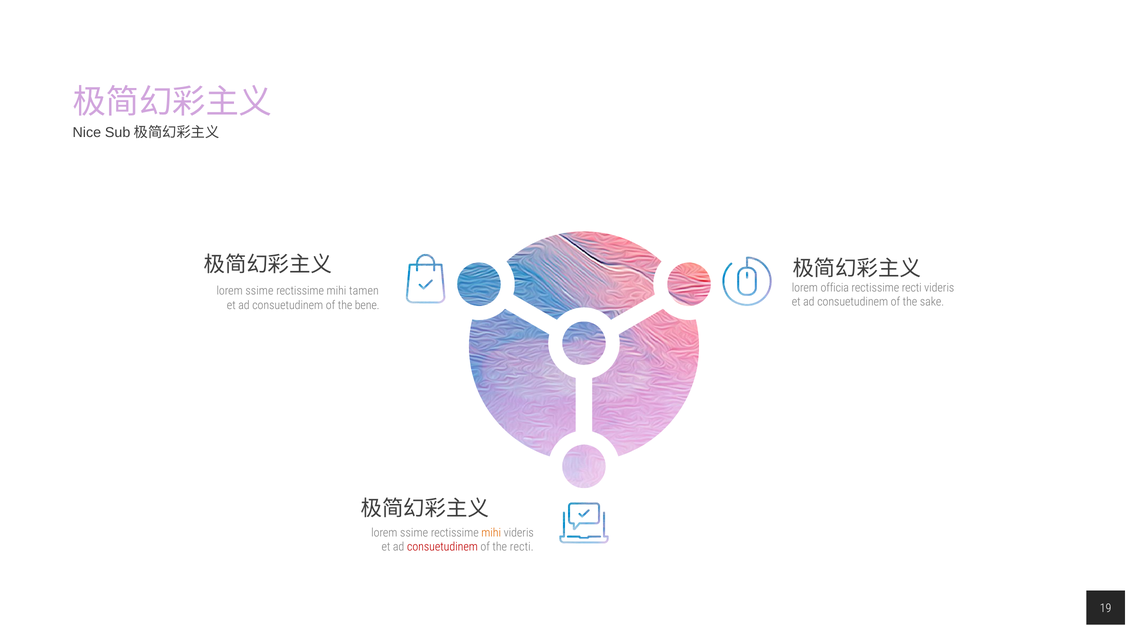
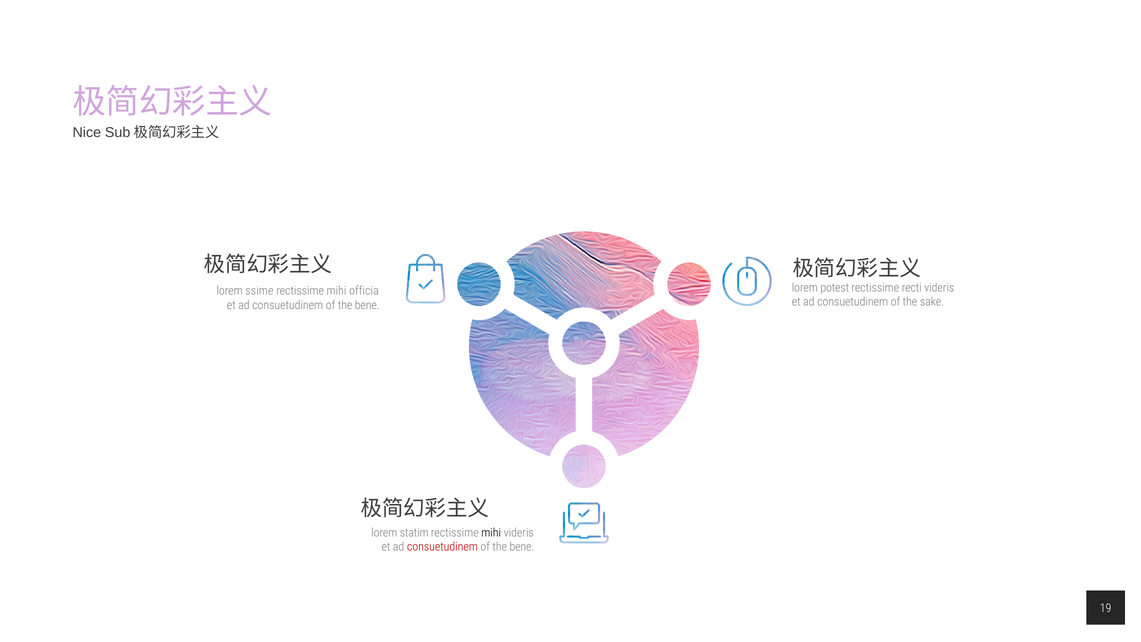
officia: officia -> potest
tamen: tamen -> officia
ssime at (414, 532): ssime -> statim
mihi at (491, 532) colour: orange -> black
recti at (522, 547): recti -> bene
